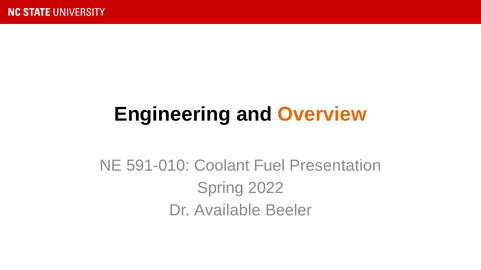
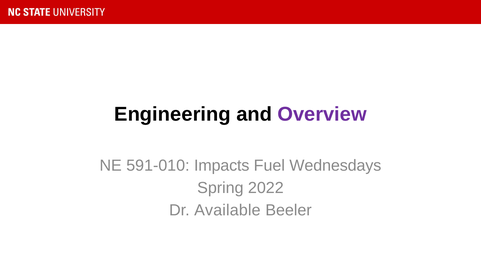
Overview colour: orange -> purple
Coolant: Coolant -> Impacts
Presentation: Presentation -> Wednesdays
